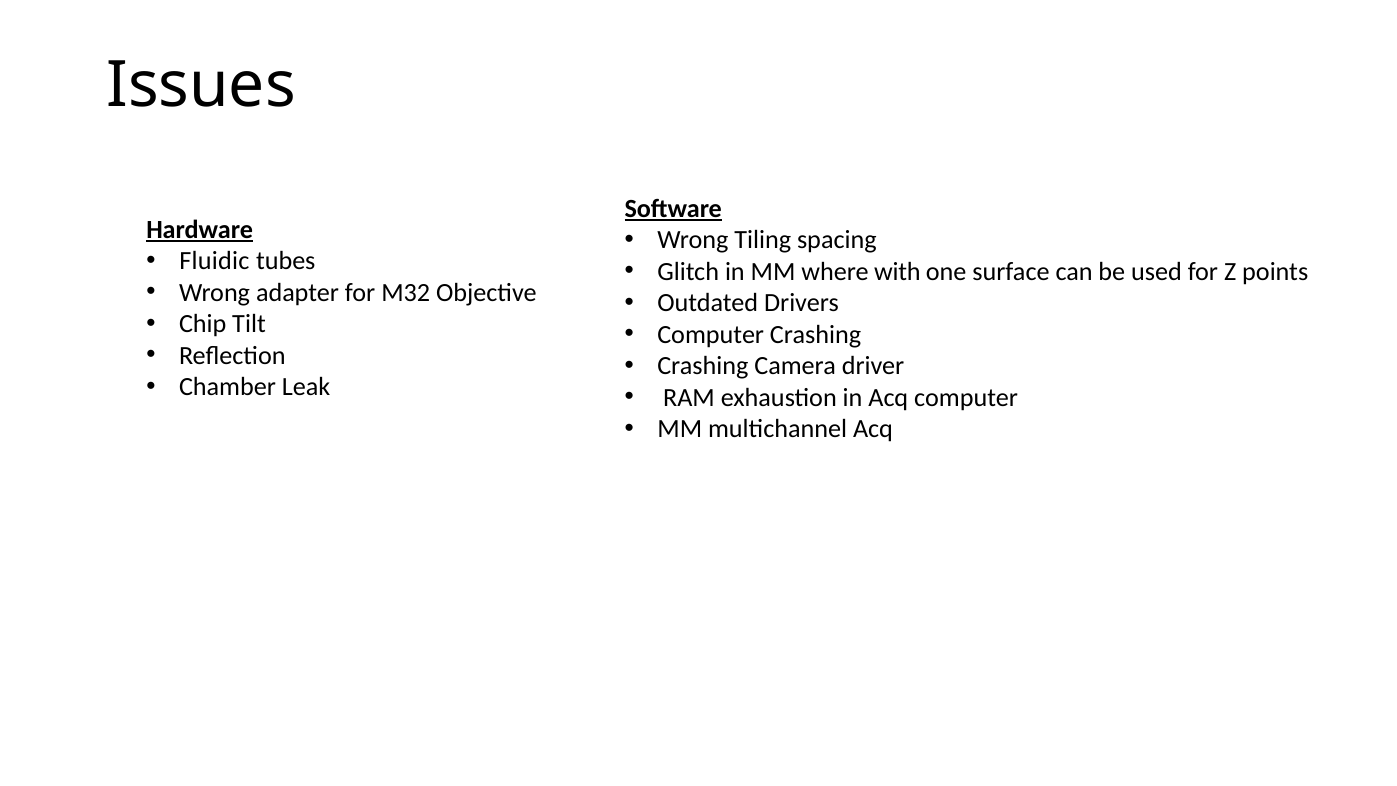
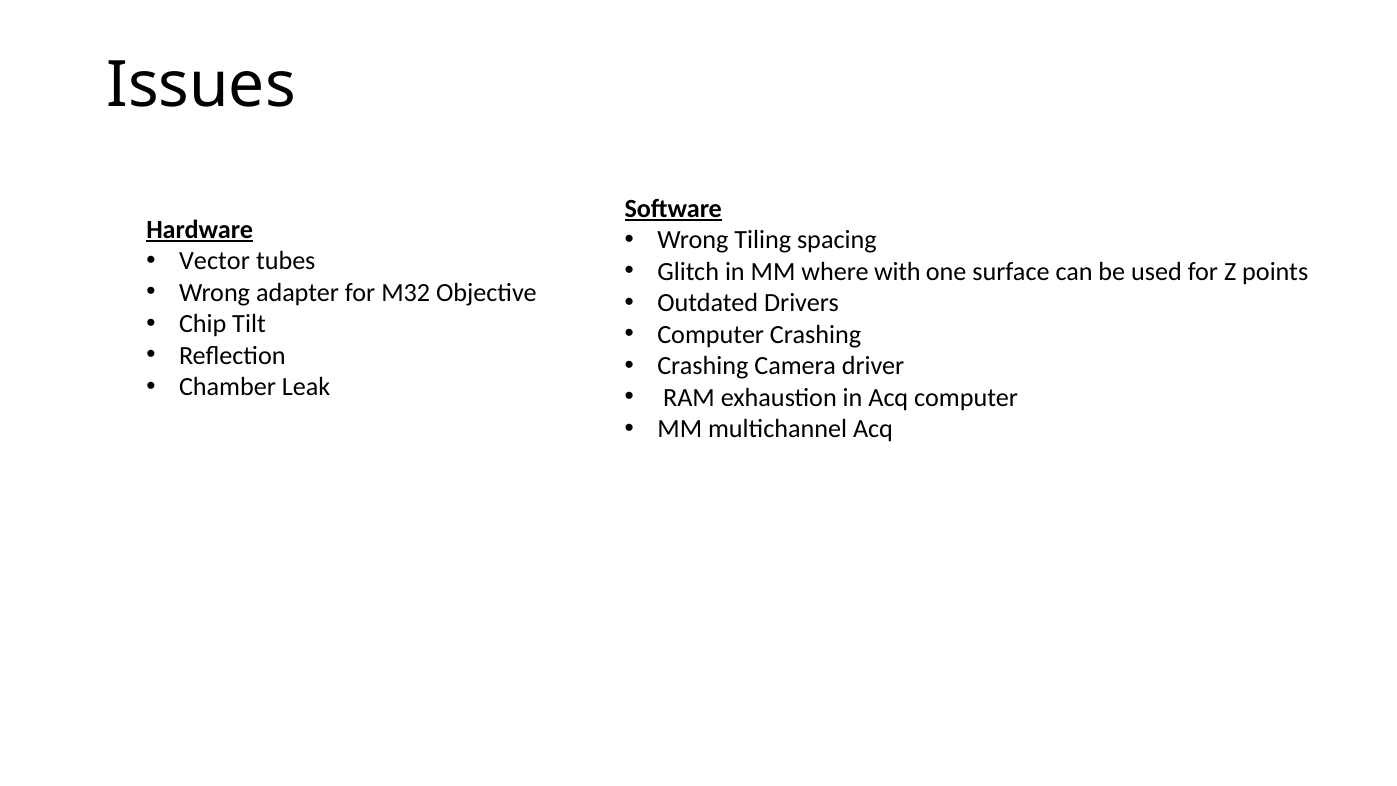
Fluidic: Fluidic -> Vector
